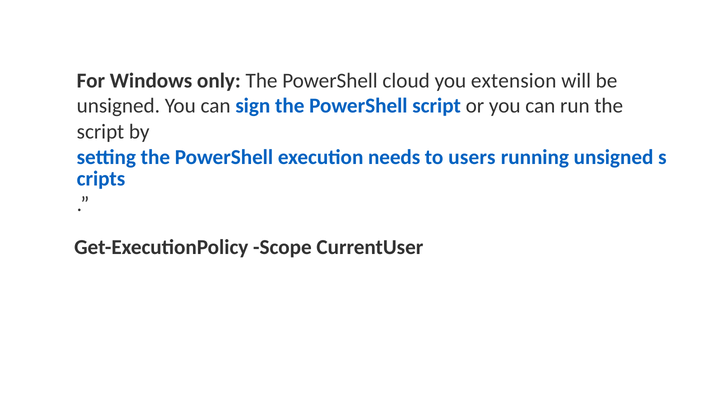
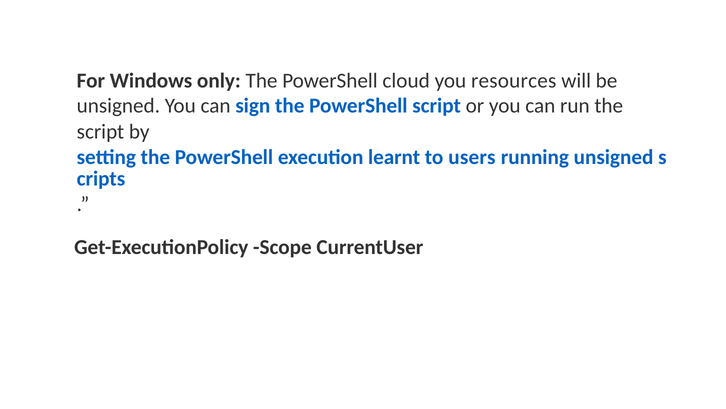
extension: extension -> resources
needs: needs -> learnt
